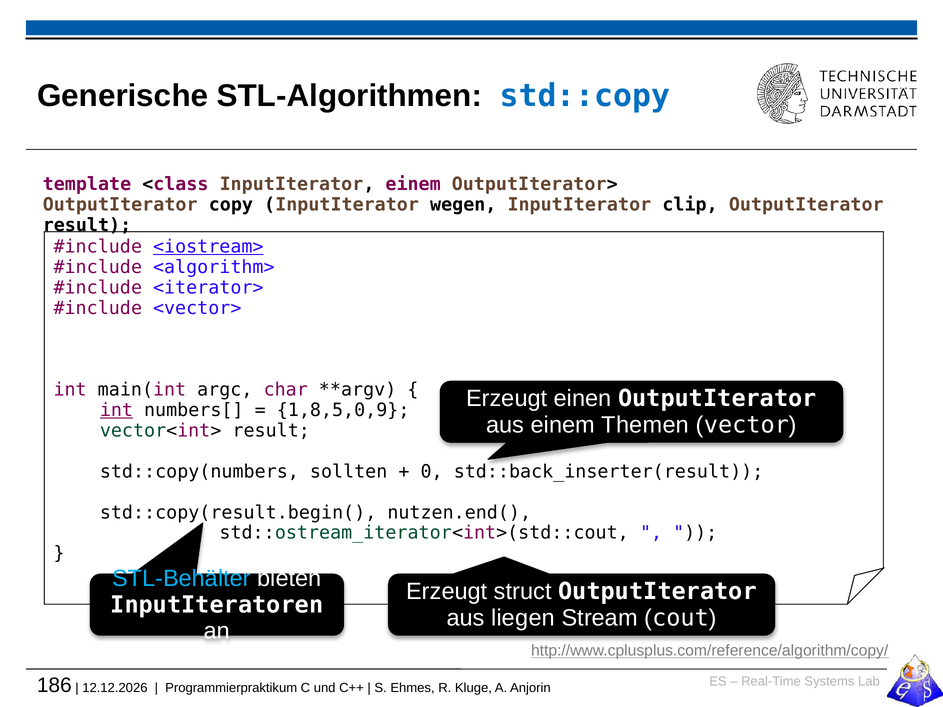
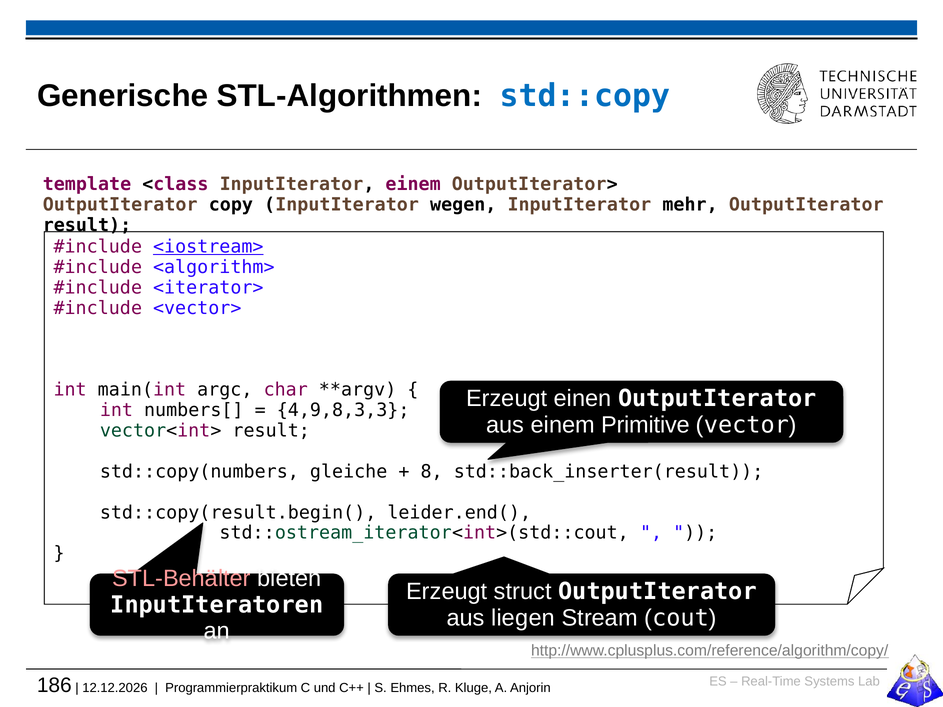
clip: clip -> mehr
int at (116, 410) underline: present -> none
1,8,5,0,9: 1,8,5,0,9 -> 4,9,8,3,3
Themen: Themen -> Primitive
sollten: sollten -> gleiche
0: 0 -> 8
nutzen.end(: nutzen.end( -> leider.end(
STL-Behälter colour: light blue -> pink
